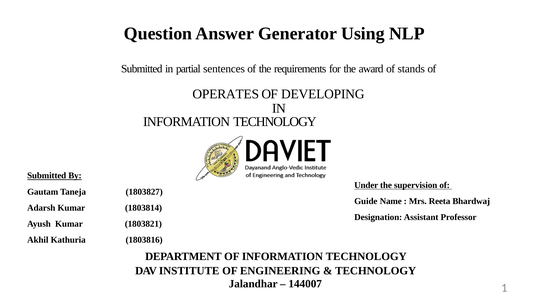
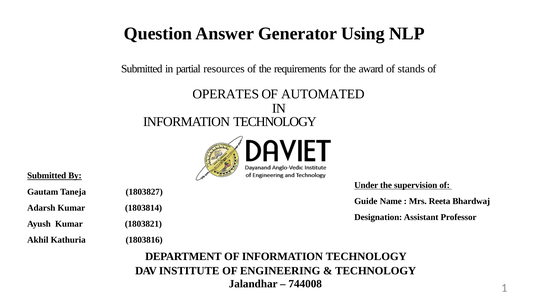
sentences: sentences -> resources
DEVELOPING: DEVELOPING -> AUTOMATED
144007: 144007 -> 744008
